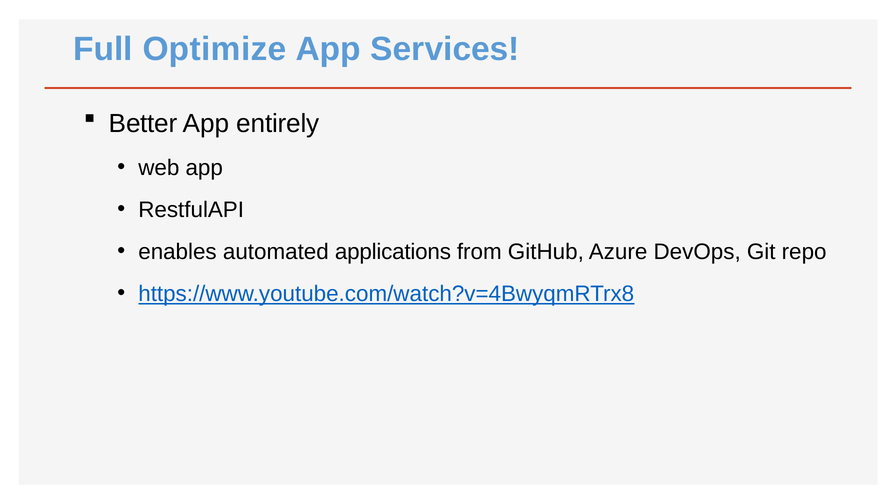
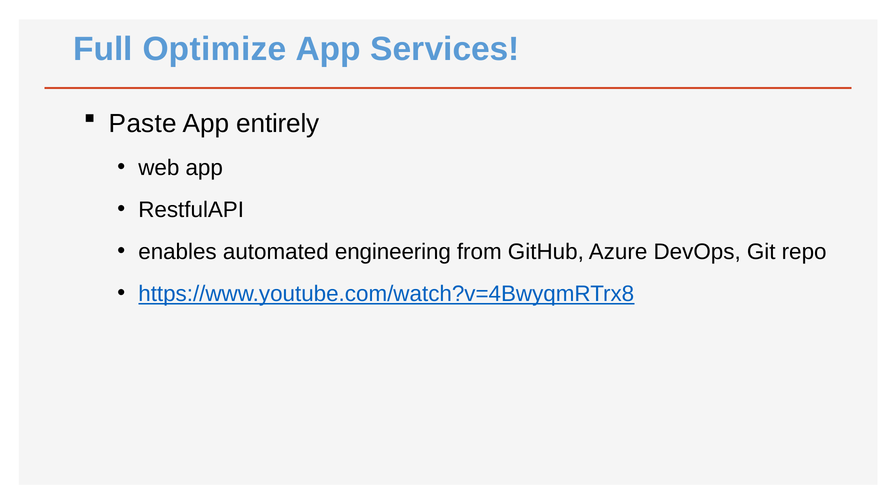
Better: Better -> Paste
applications: applications -> engineering
